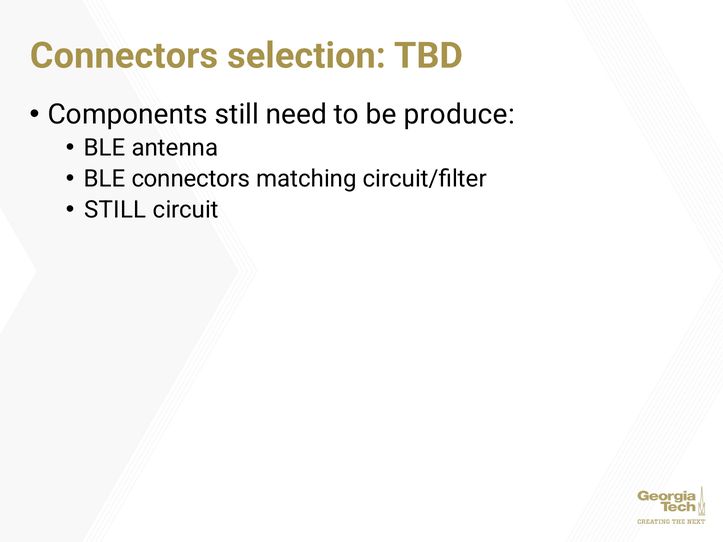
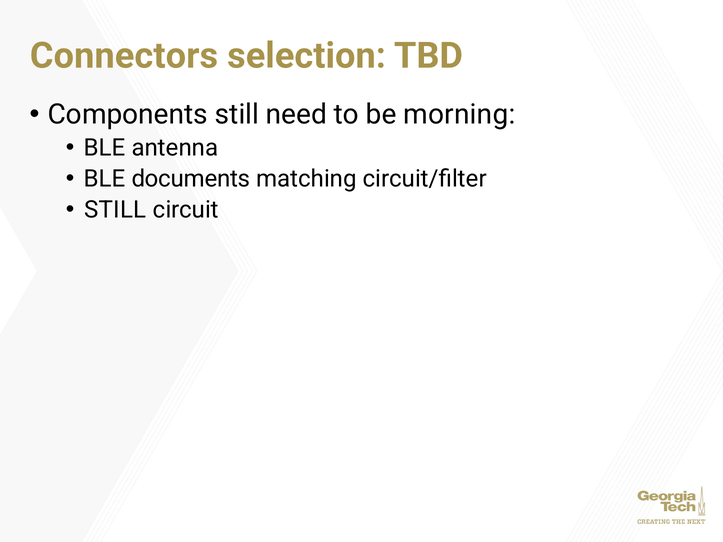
produce: produce -> morning
BLE connectors: connectors -> documents
